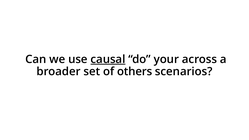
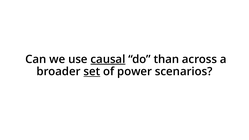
your: your -> than
set underline: none -> present
others: others -> power
